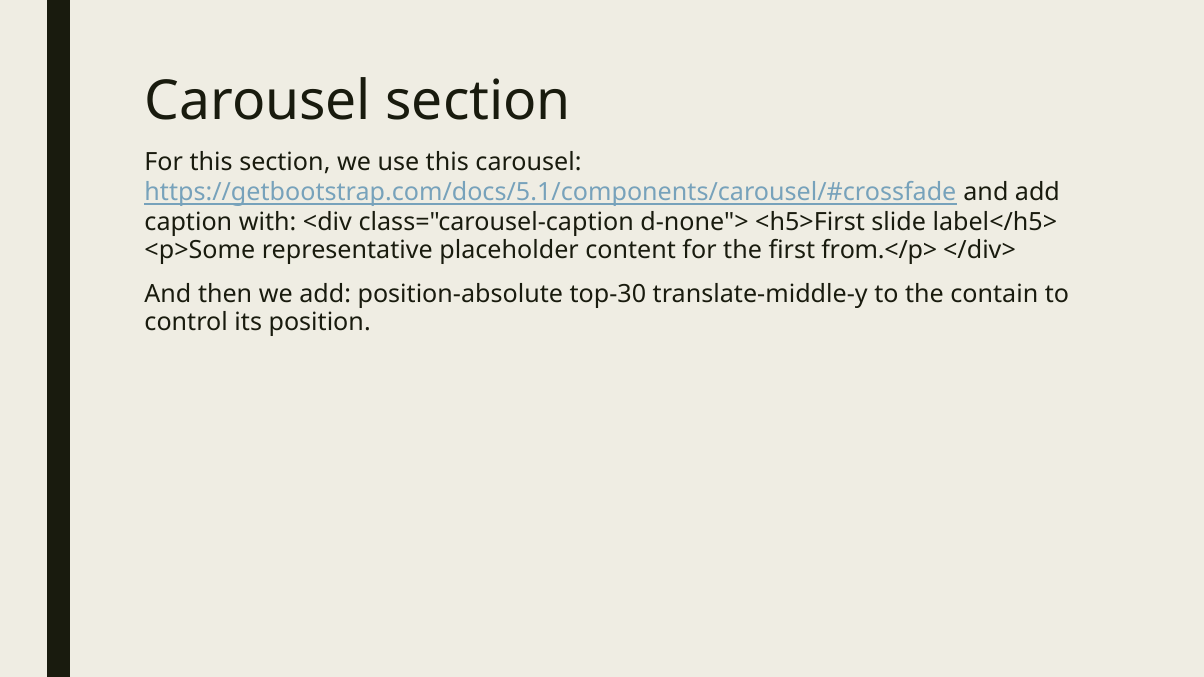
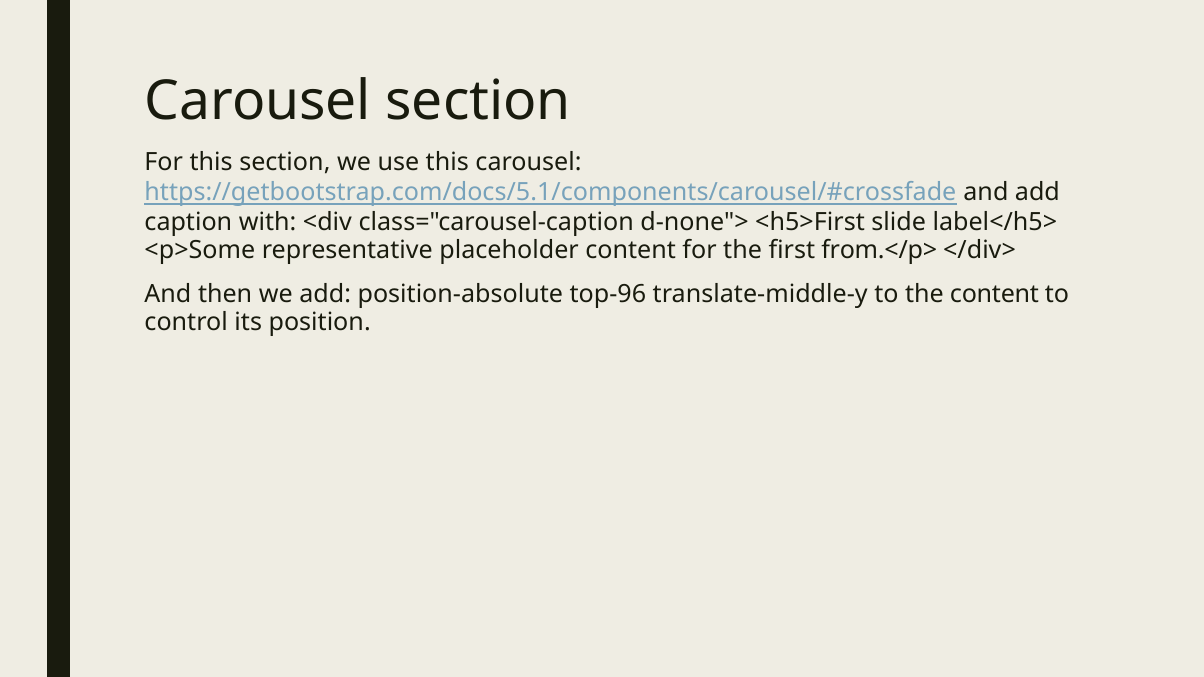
top-30: top-30 -> top-96
the contain: contain -> content
